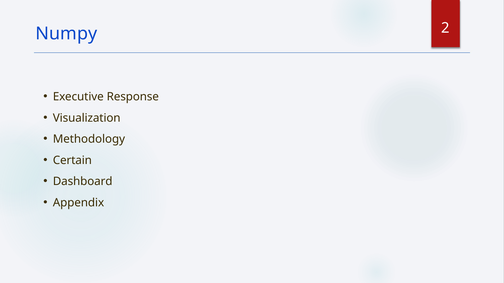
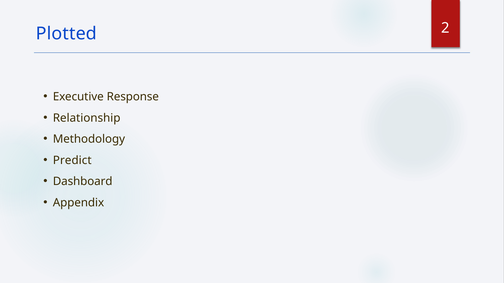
Numpy: Numpy -> Plotted
Visualization: Visualization -> Relationship
Certain: Certain -> Predict
